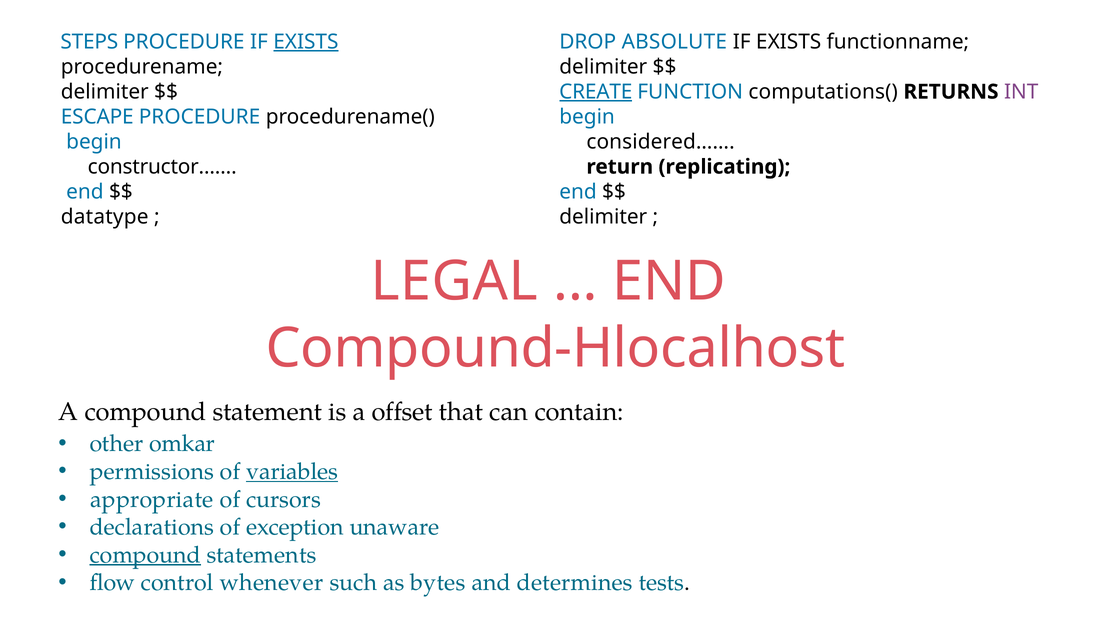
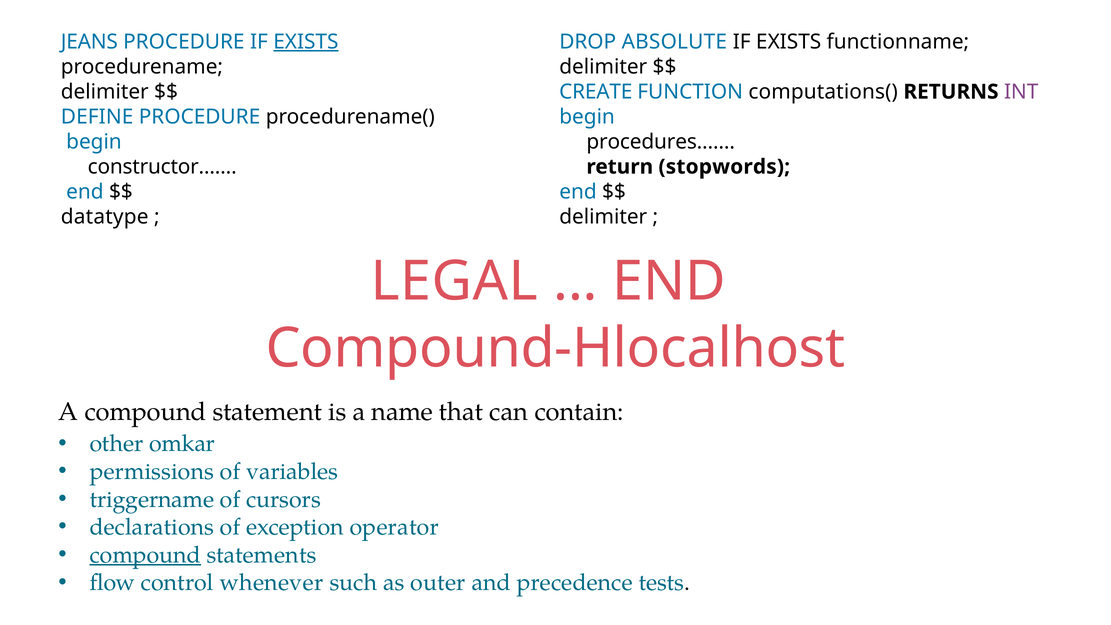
STEPS: STEPS -> JEANS
CREATE underline: present -> none
ESCAPE: ESCAPE -> DEFINE
considered……: considered…… -> procedures……
replicating: replicating -> stopwords
offset: offset -> name
variables underline: present -> none
appropriate: appropriate -> triggername
unaware: unaware -> operator
bytes: bytes -> outer
determines: determines -> precedence
